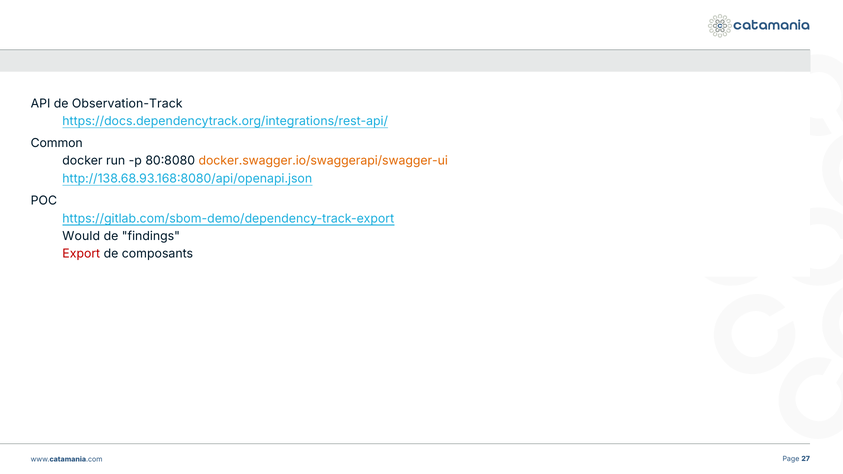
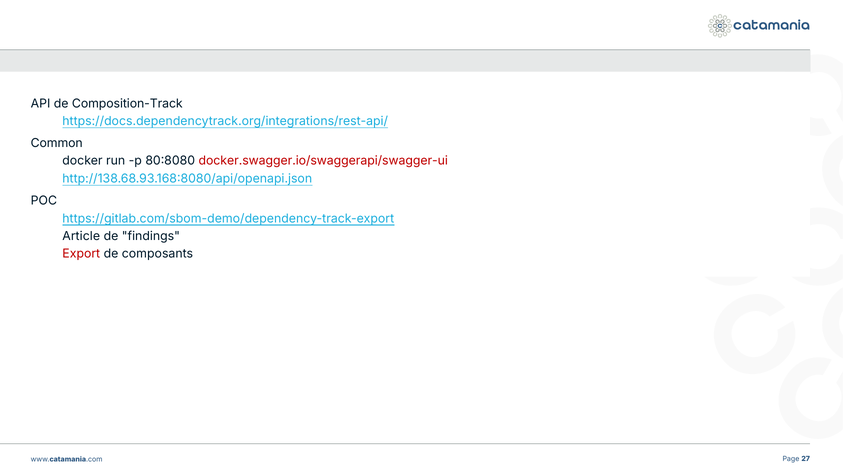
Observation-Track: Observation-Track -> Composition-Track
docker.swagger.io/swaggerapi/swagger-ui colour: orange -> red
Would: Would -> Article
